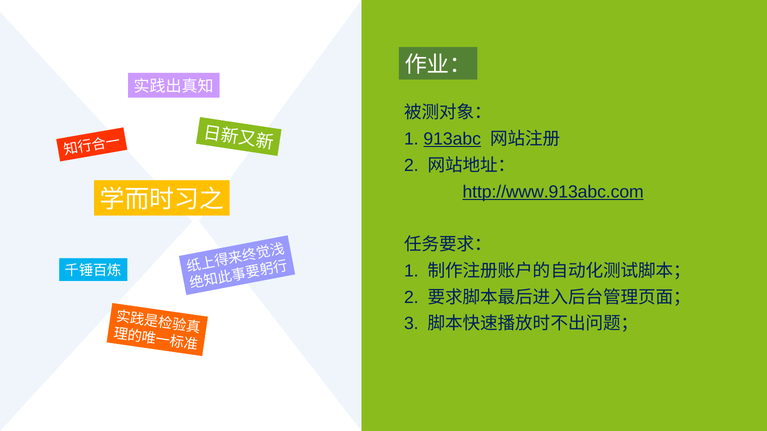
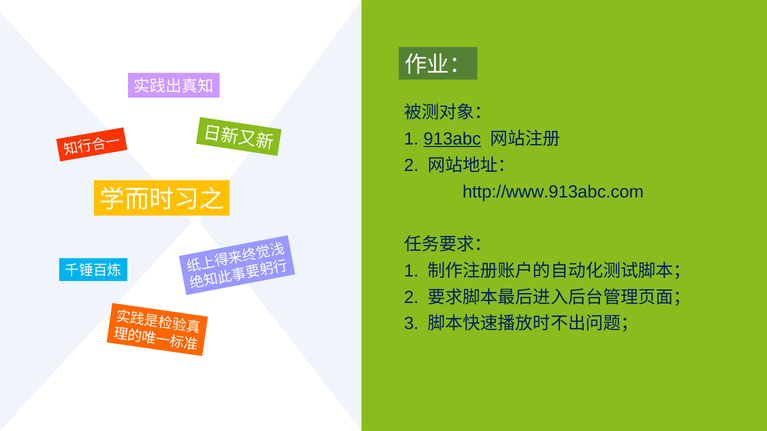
http://www.913abc.com underline: present -> none
